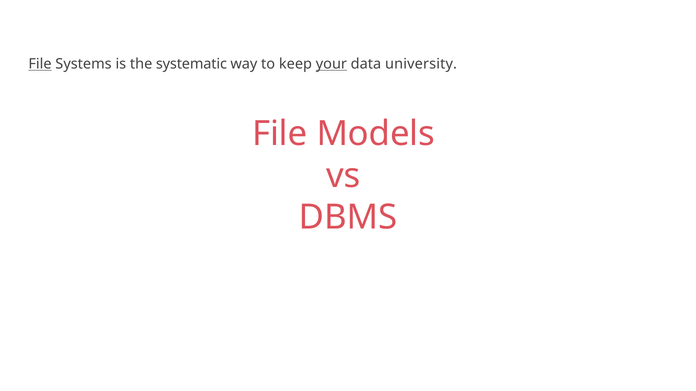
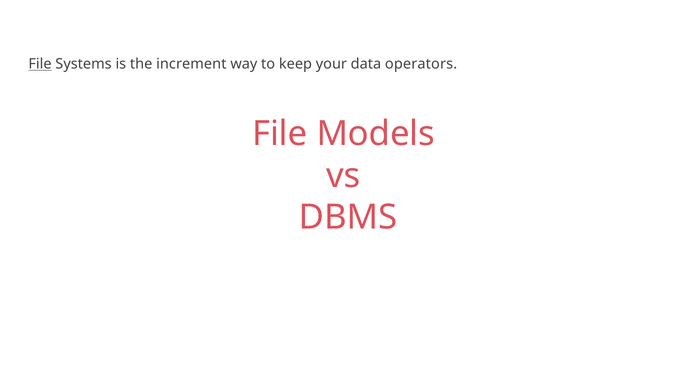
systematic: systematic -> increment
your underline: present -> none
university: university -> operators
